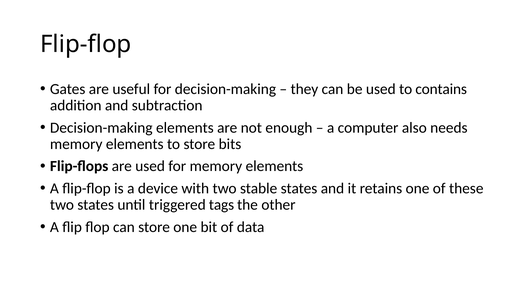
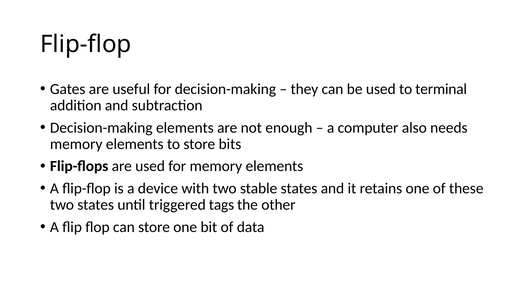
contains: contains -> terminal
